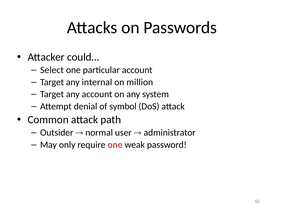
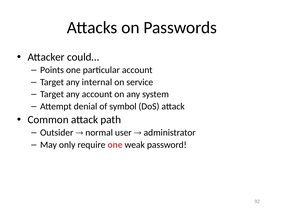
Select: Select -> Points
million: million -> service
